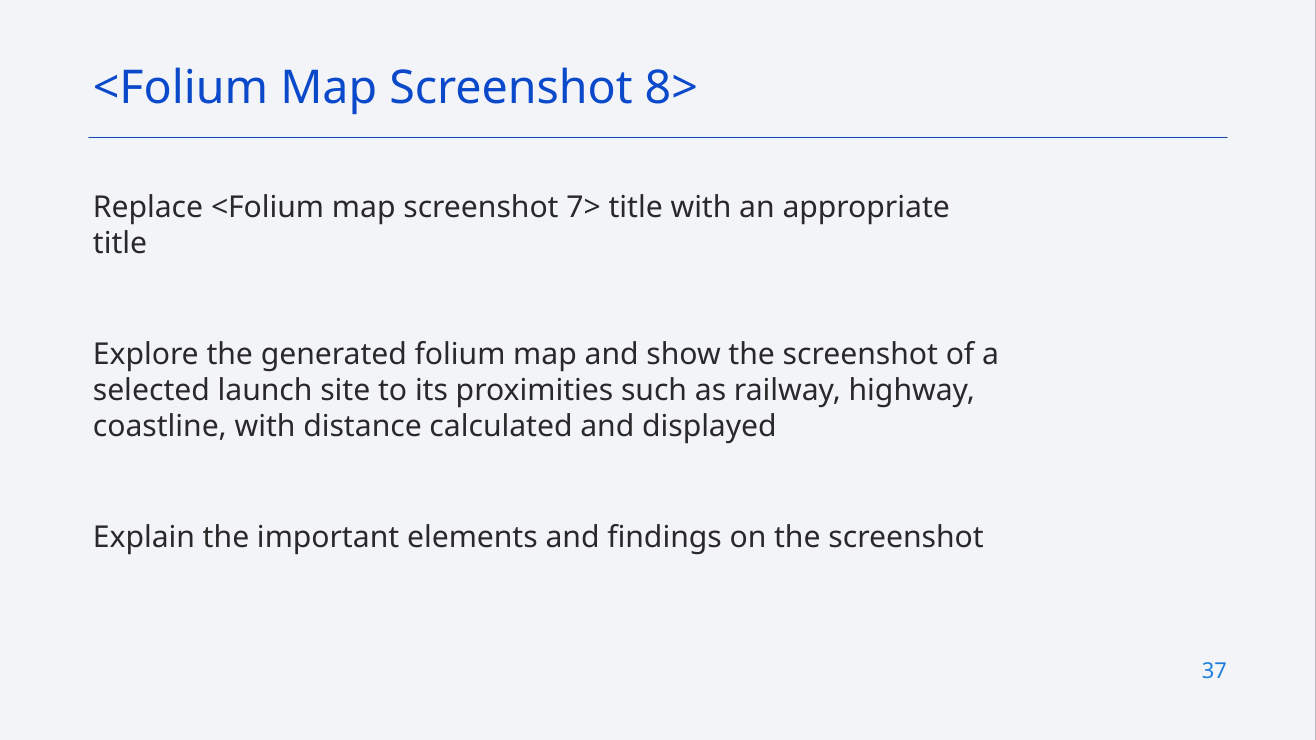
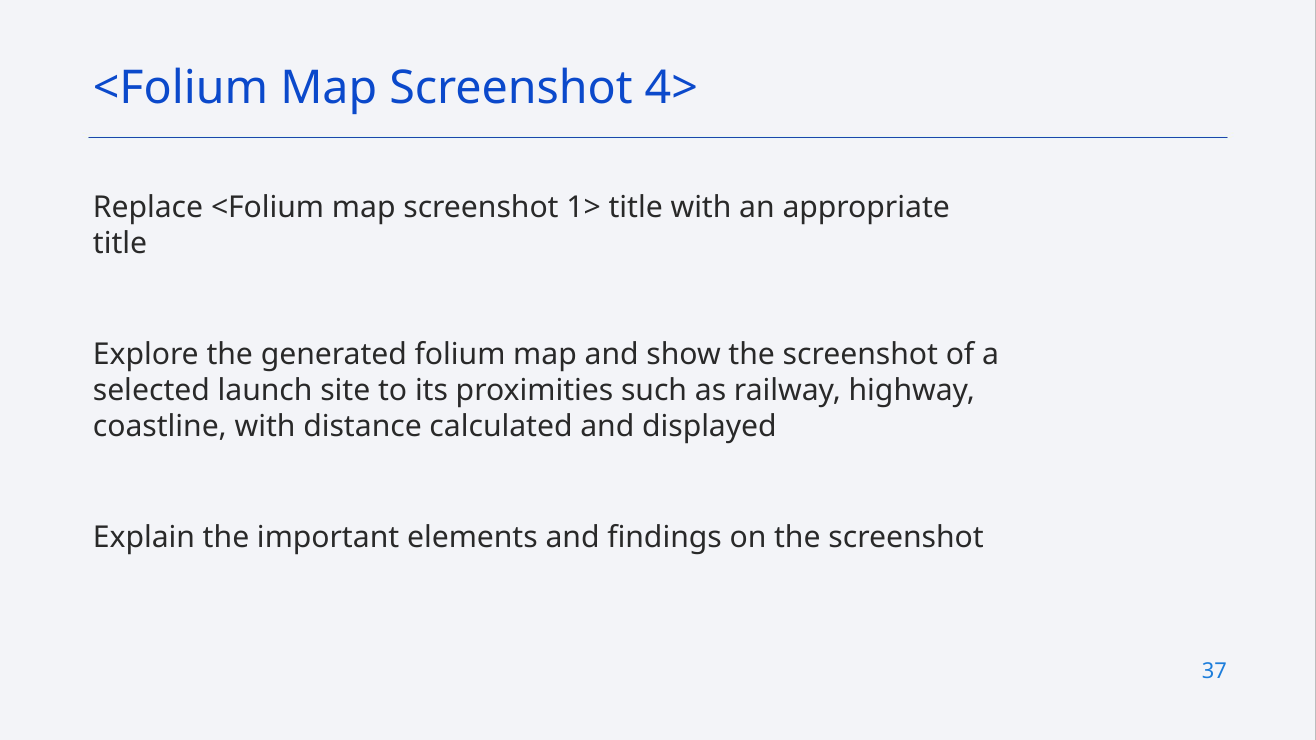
8>: 8> -> 4>
7>: 7> -> 1>
